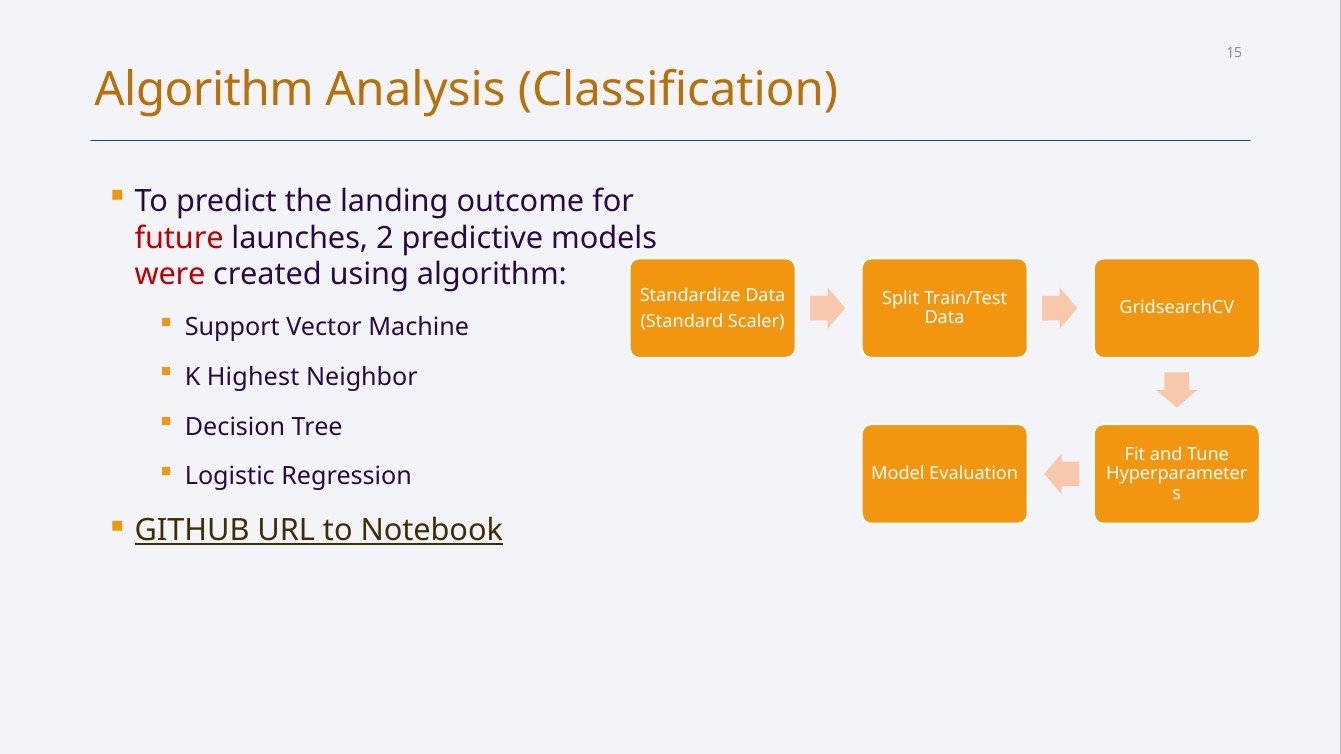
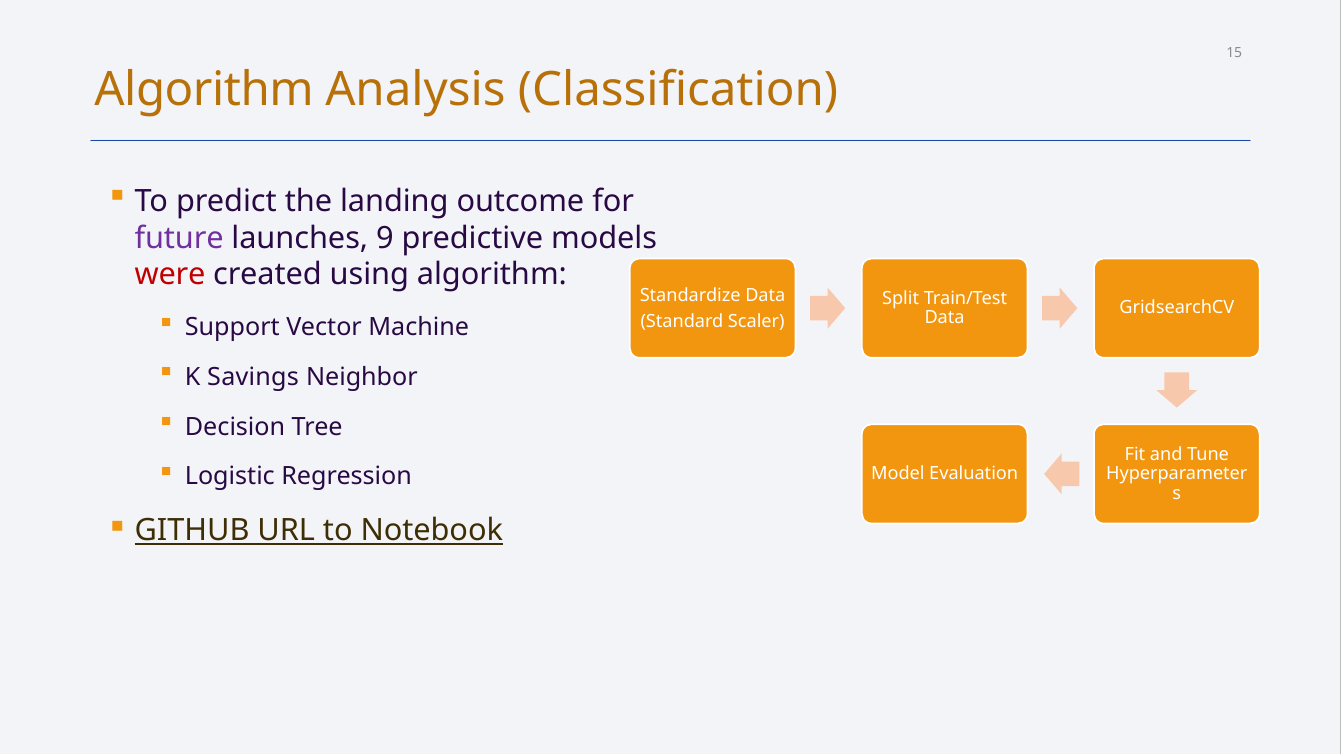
future colour: red -> purple
2: 2 -> 9
Highest: Highest -> Savings
